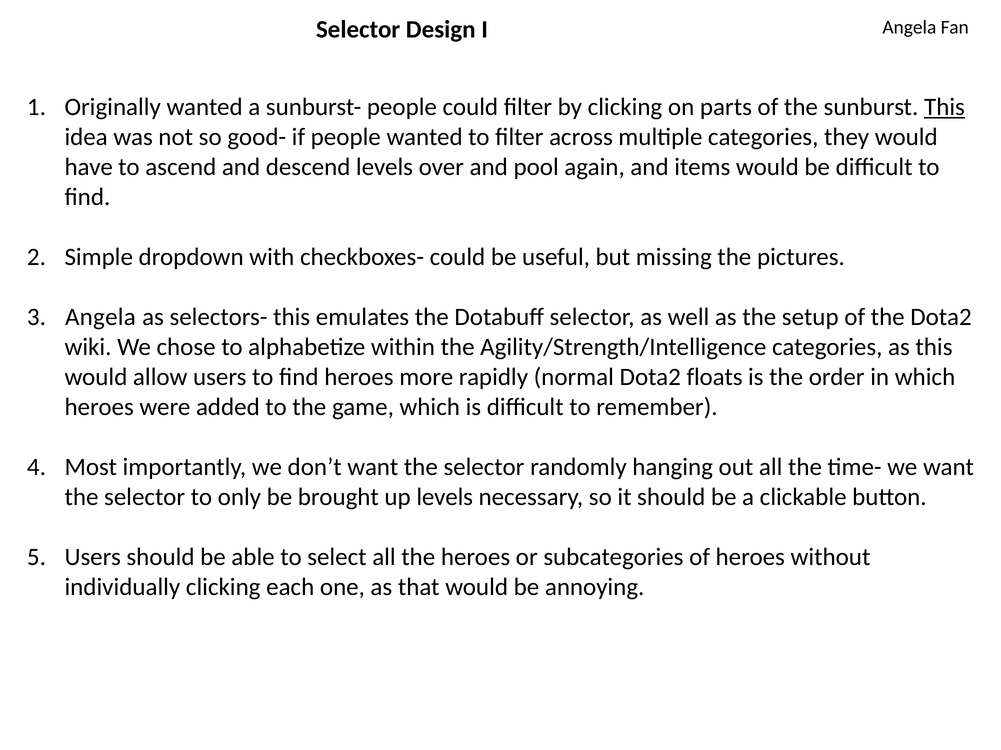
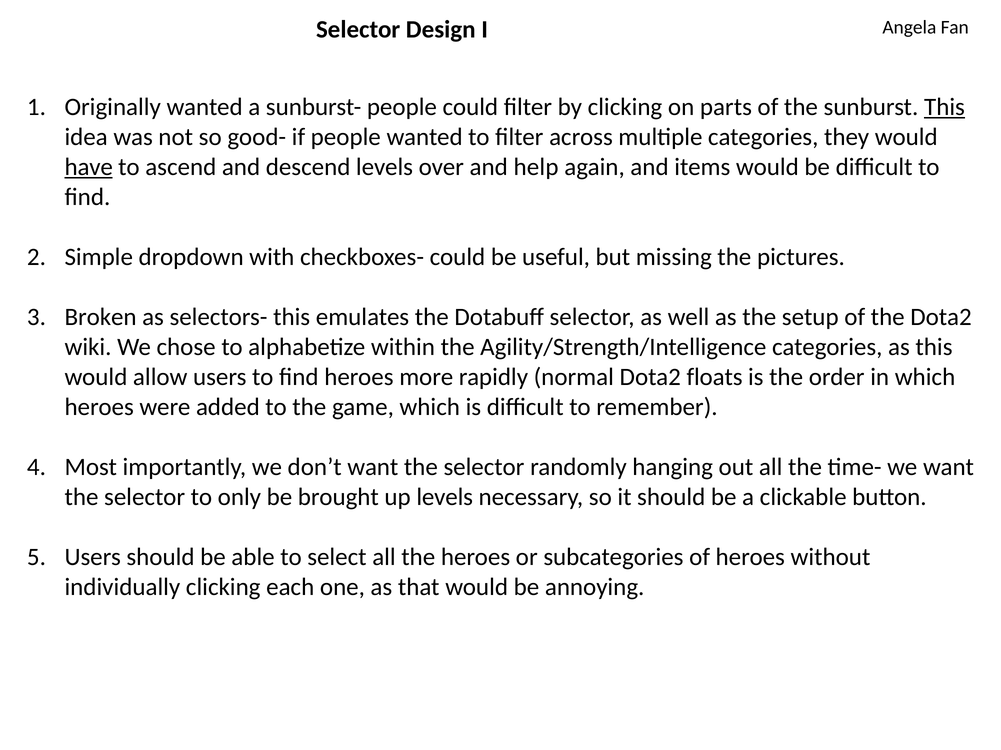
have underline: none -> present
pool: pool -> help
Angela at (100, 317): Angela -> Broken
